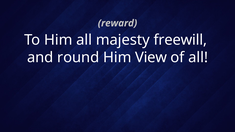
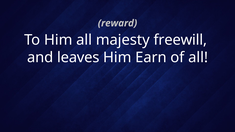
round: round -> leaves
View: View -> Earn
